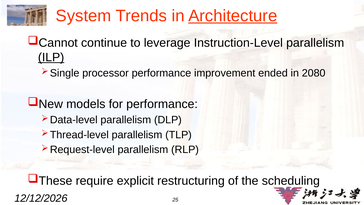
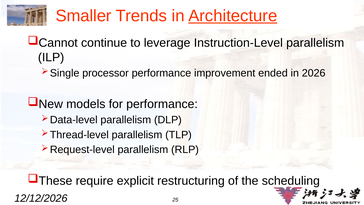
System: System -> Smaller
ILP underline: present -> none
2080: 2080 -> 2026
